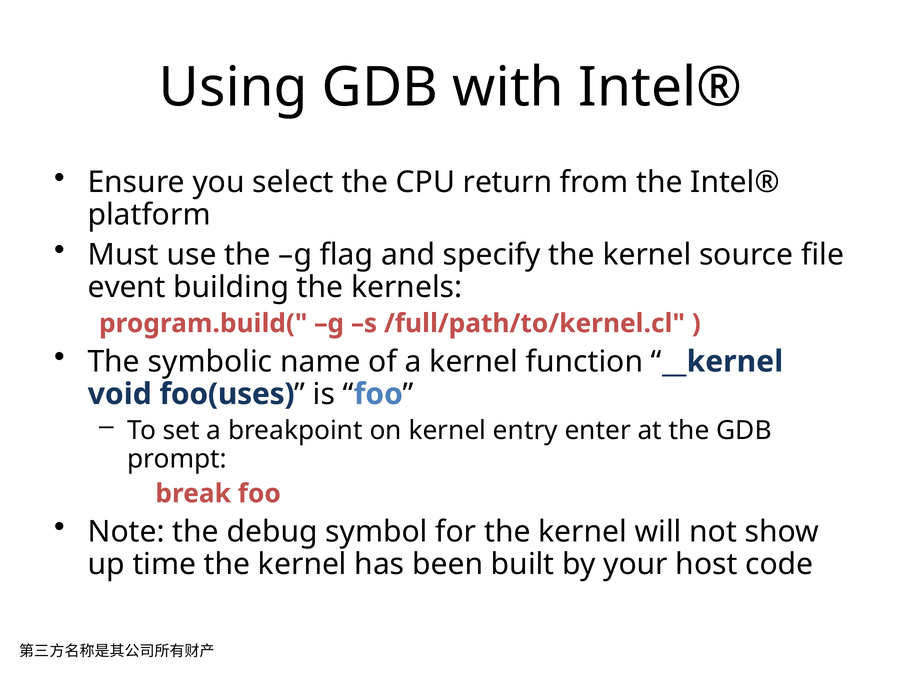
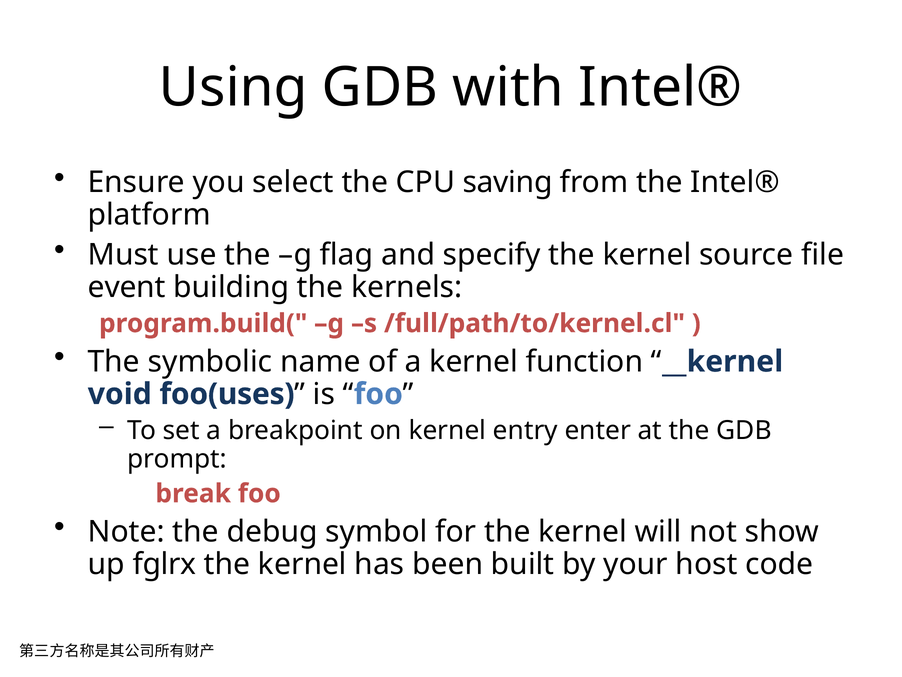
return: return -> saving
time: time -> fglrx
